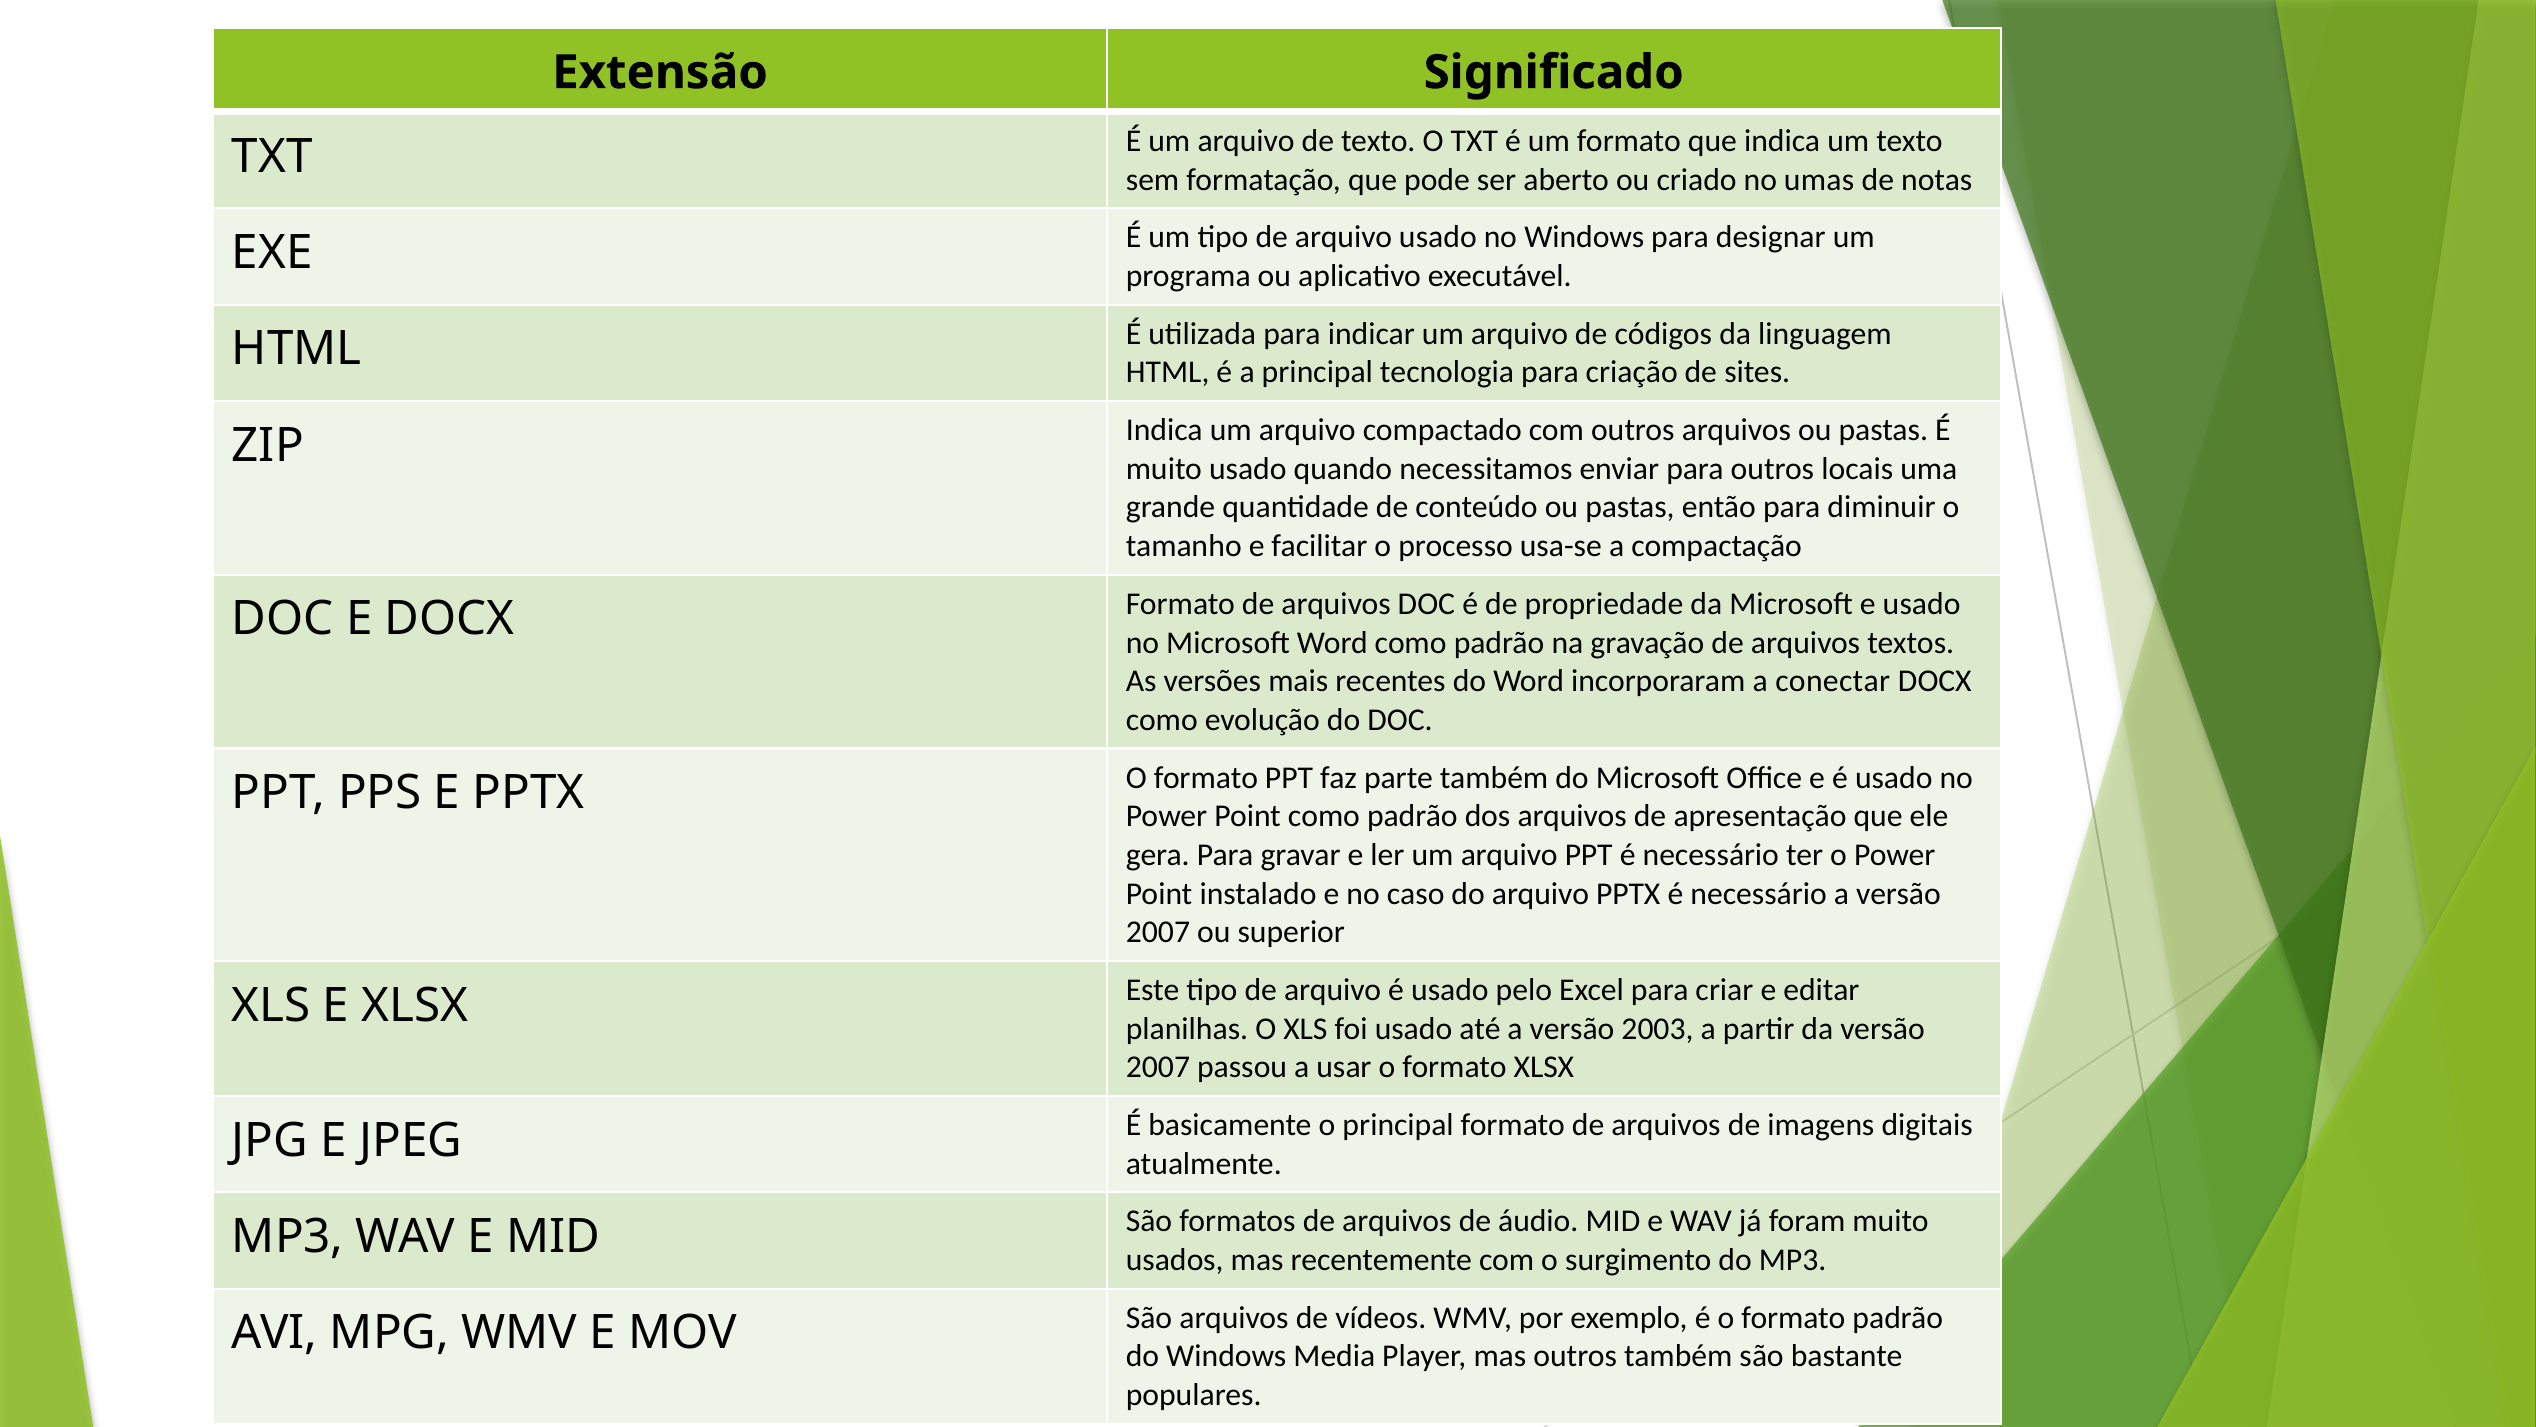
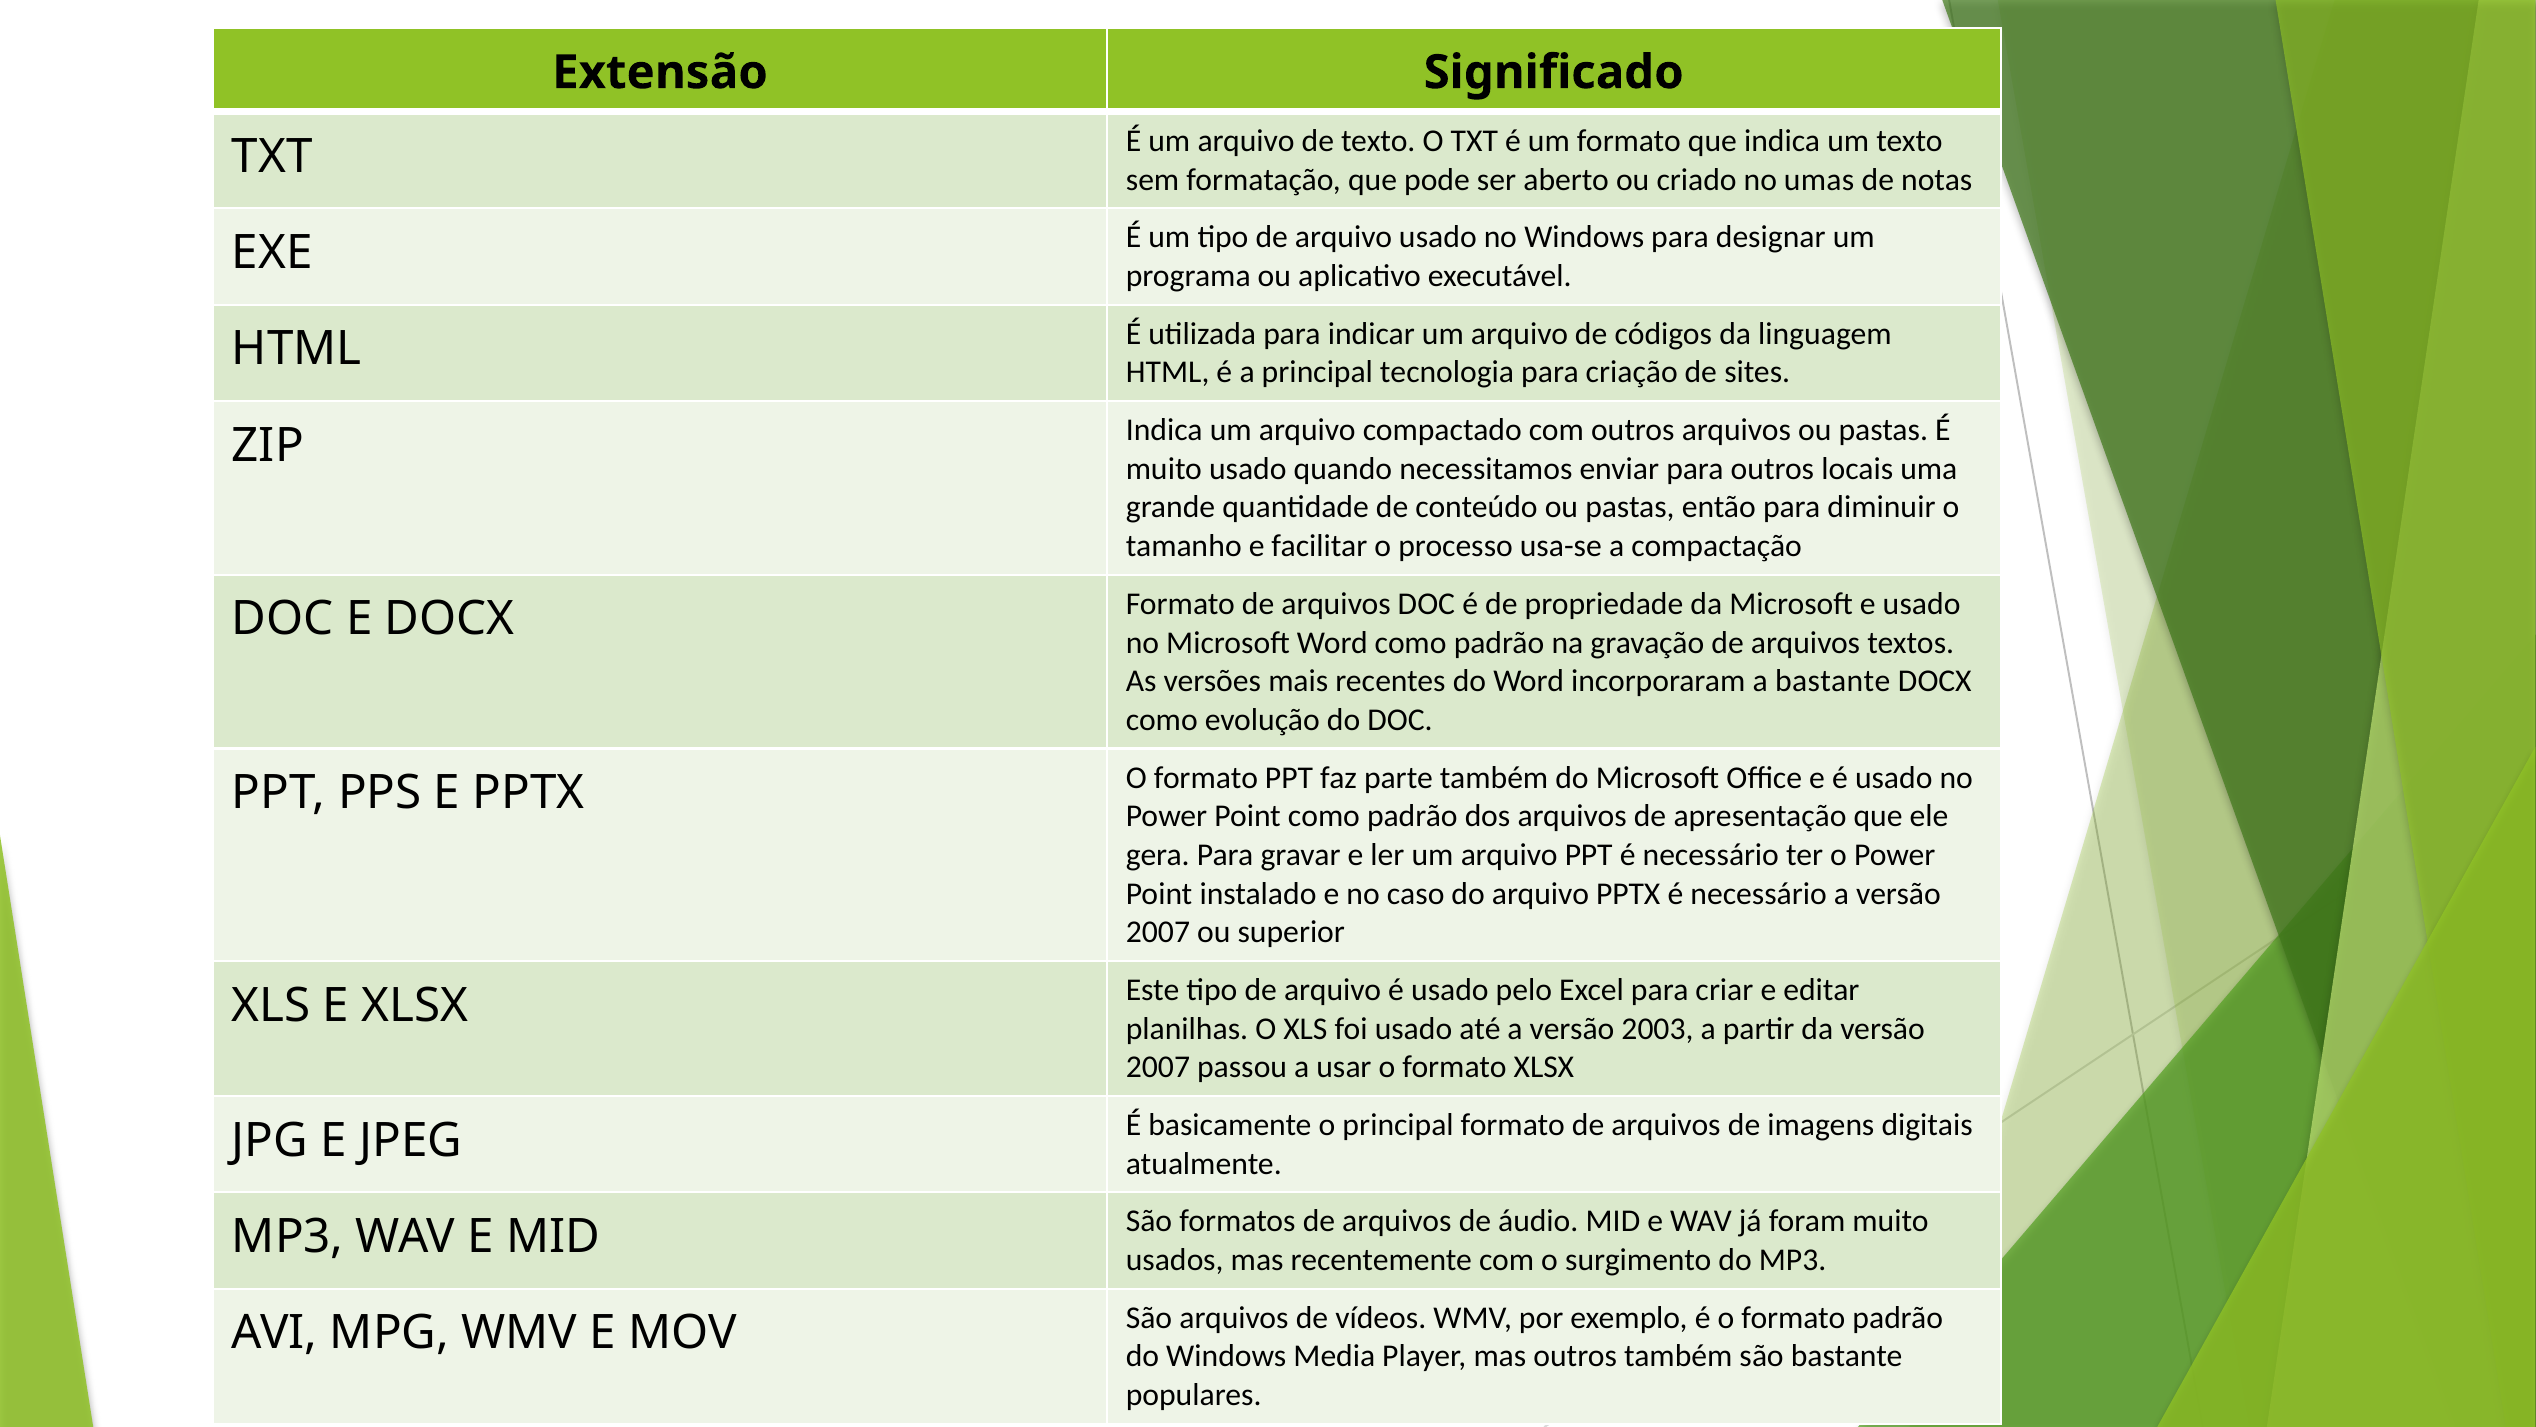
a conectar: conectar -> bastante
